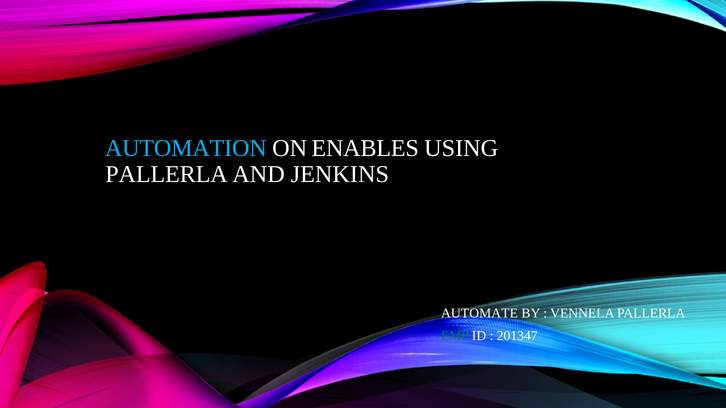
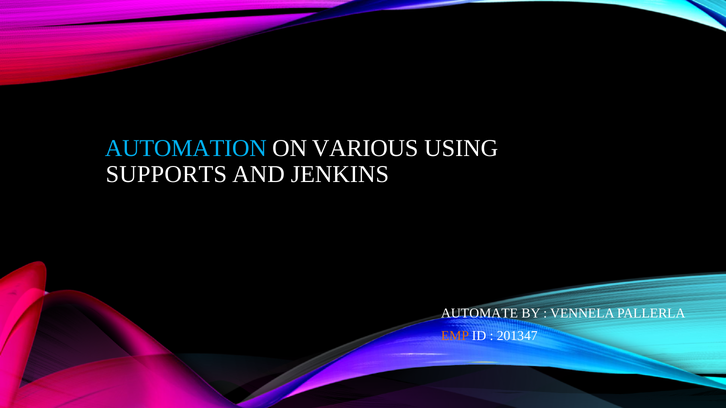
ENABLES: ENABLES -> VARIOUS
PALLERLA at (167, 175): PALLERLA -> SUPPORTS
EMP colour: green -> orange
